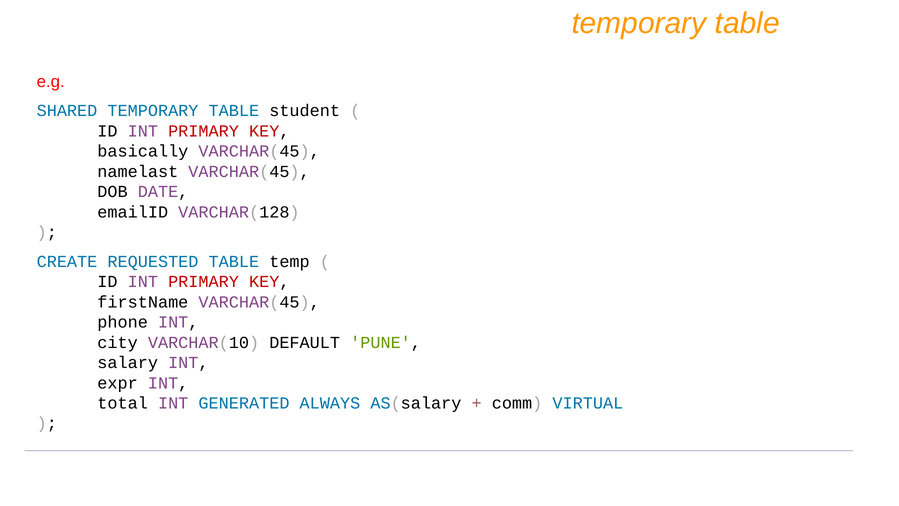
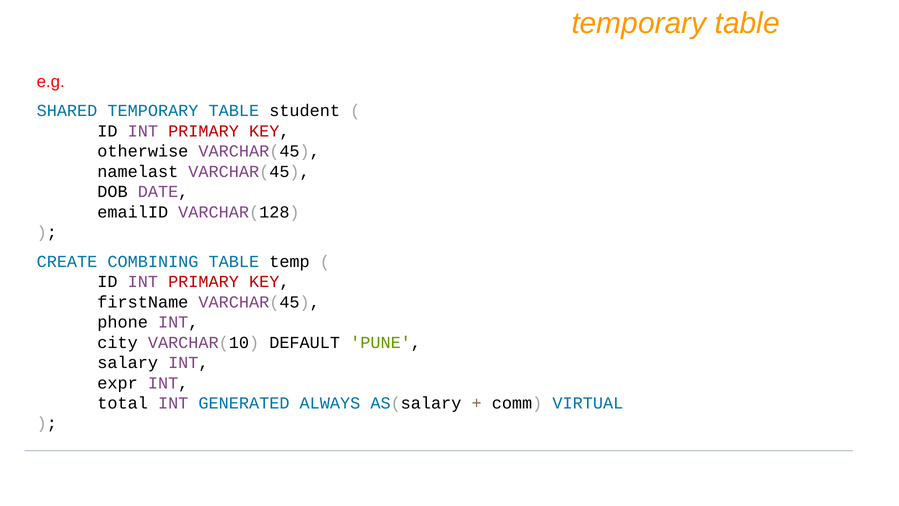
basically: basically -> otherwise
REQUESTED: REQUESTED -> COMBINING
